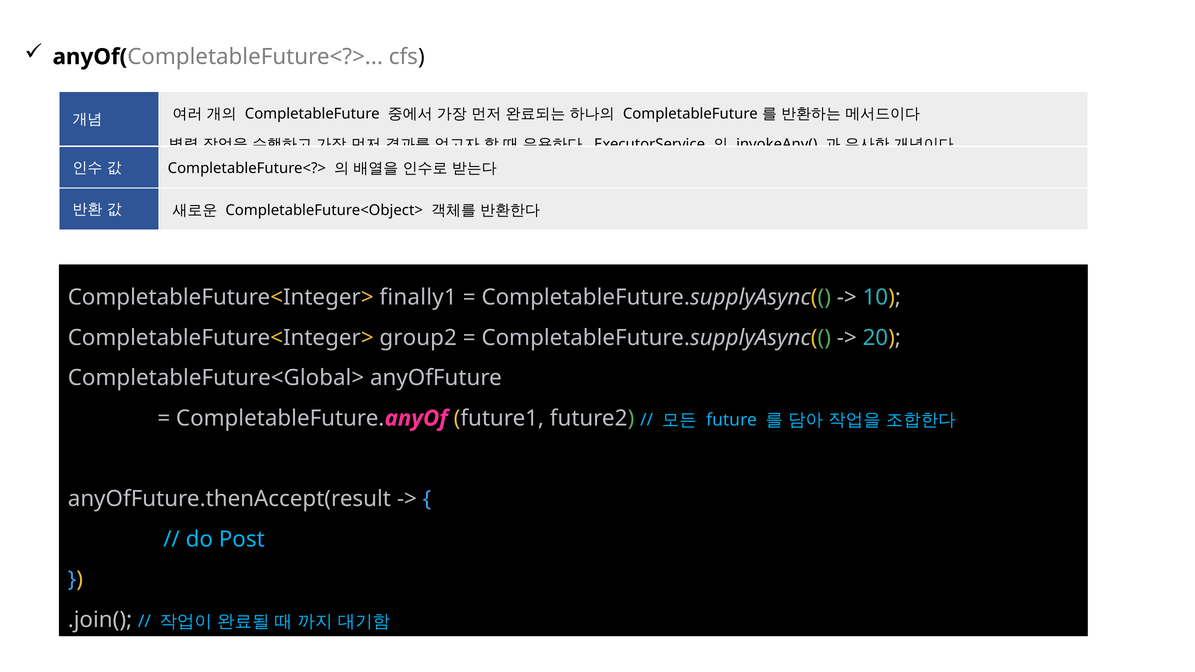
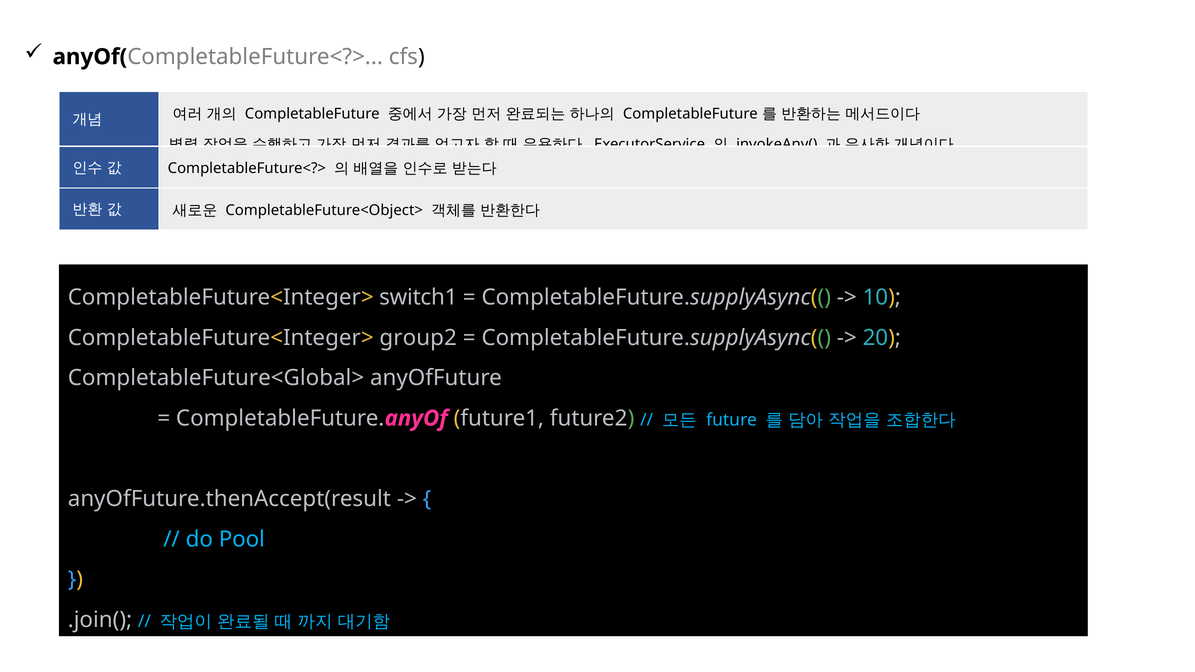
finally1: finally1 -> switch1
Post: Post -> Pool
